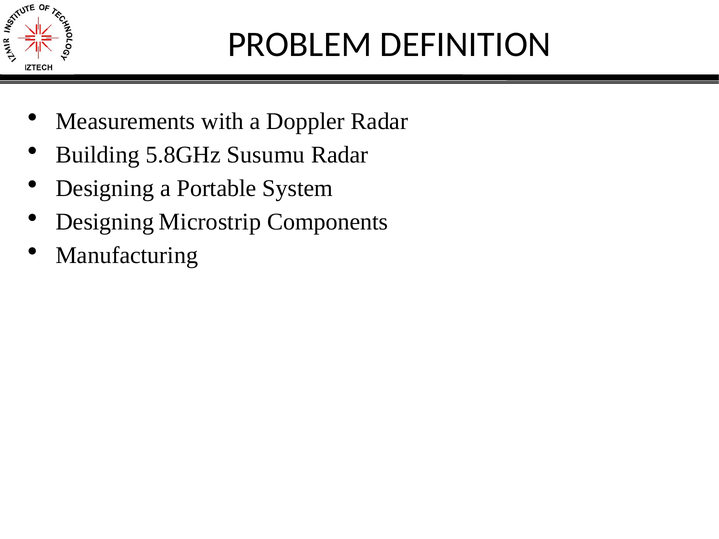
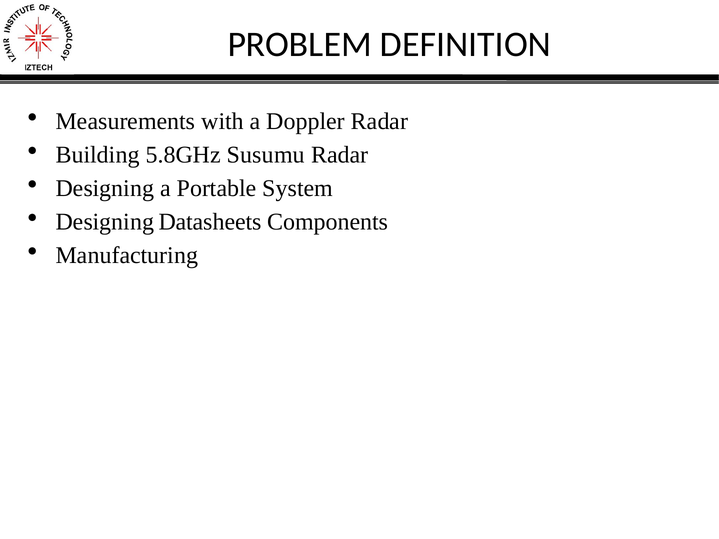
Microstrip: Microstrip -> Datasheets
